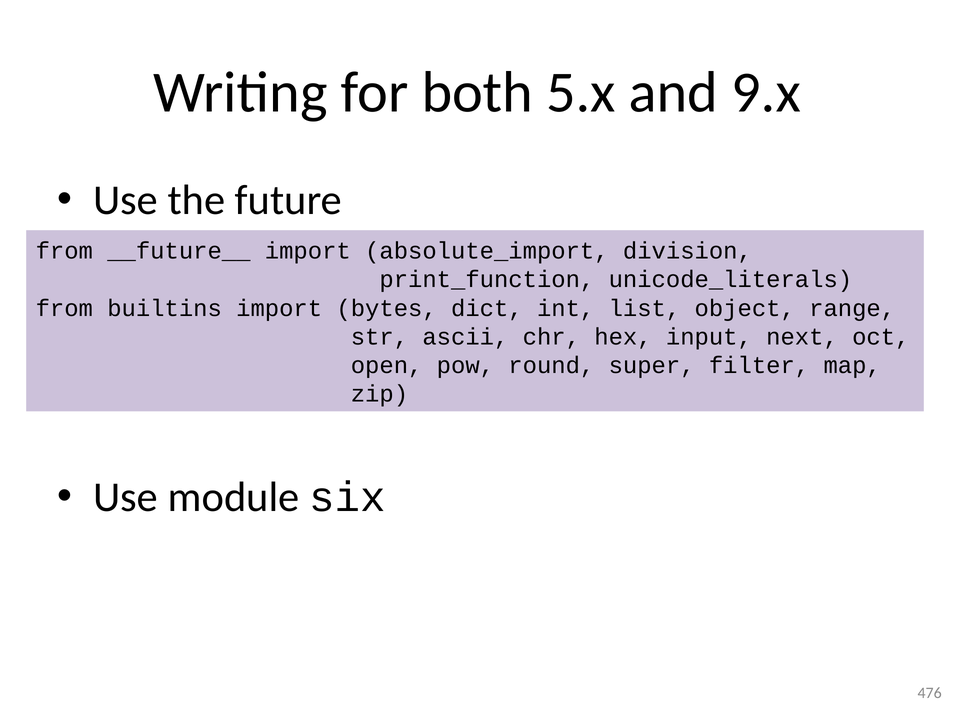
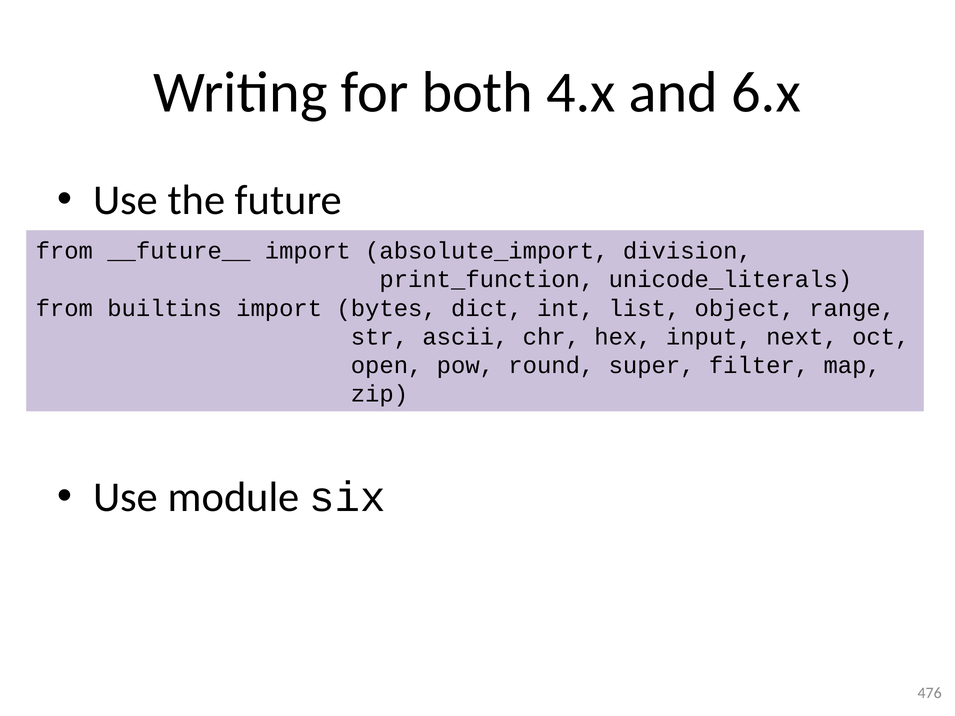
5.x: 5.x -> 4.x
9.x: 9.x -> 6.x
